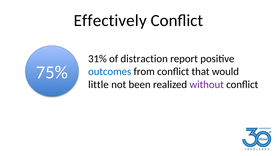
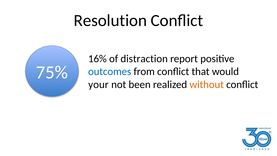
Effectively: Effectively -> Resolution
31%: 31% -> 16%
little: little -> your
without colour: purple -> orange
